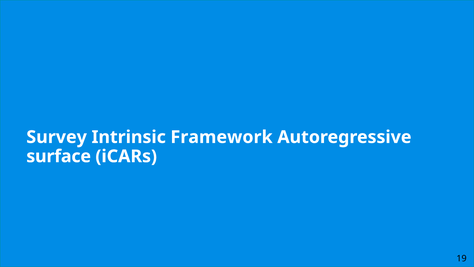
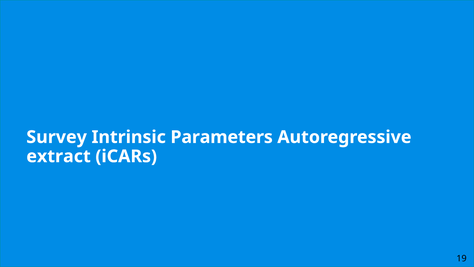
Framework: Framework -> Parameters
surface: surface -> extract
